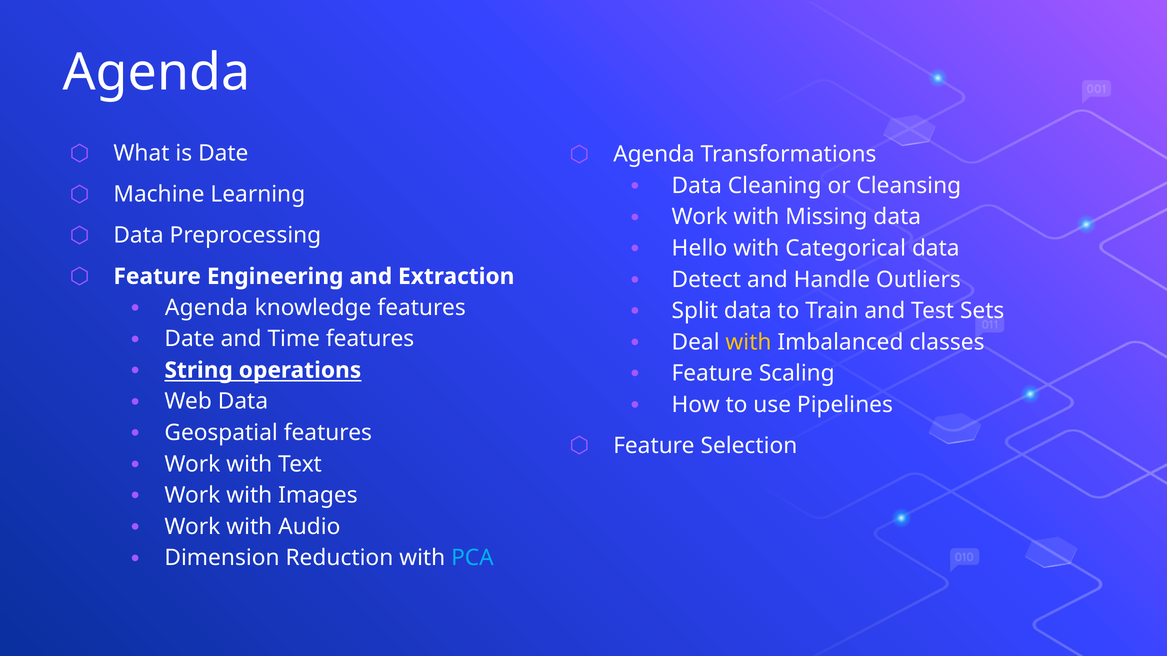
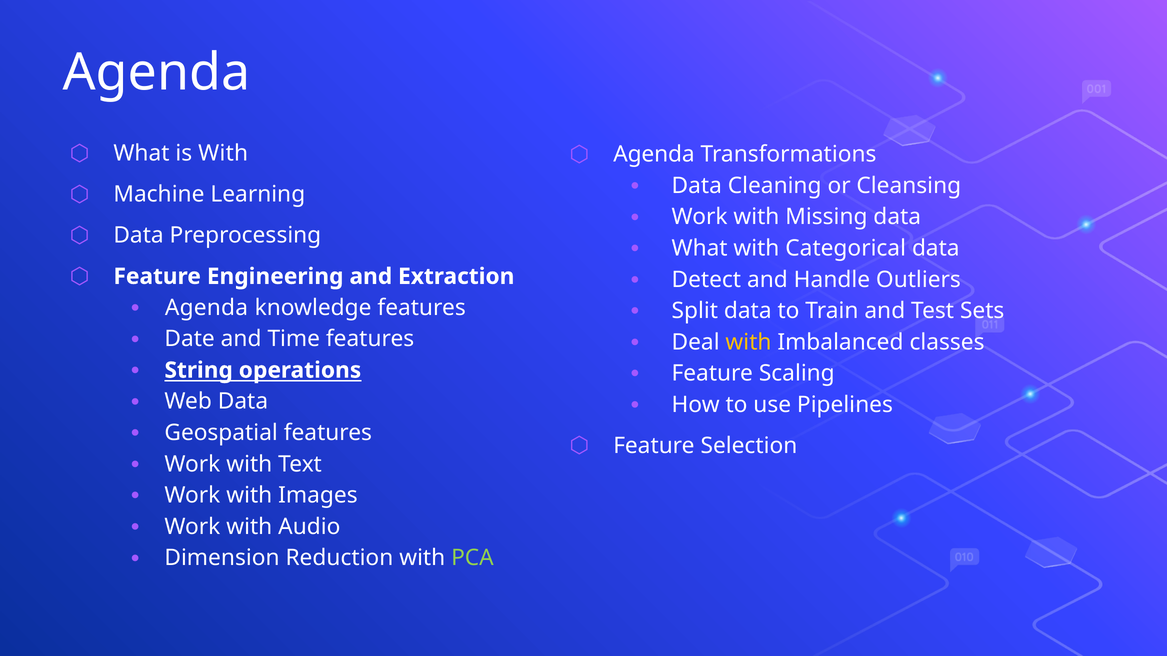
is Date: Date -> With
Hello at (699, 248): Hello -> What
PCA colour: light blue -> light green
